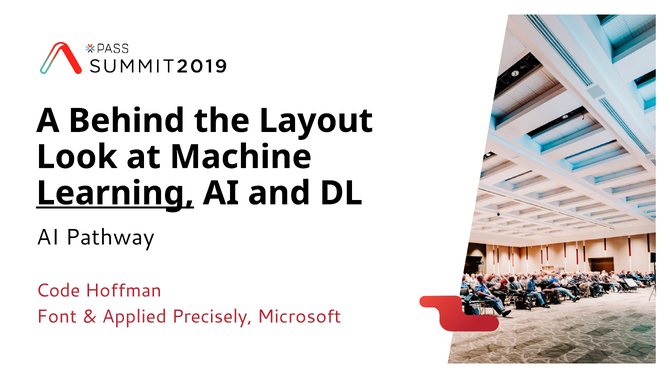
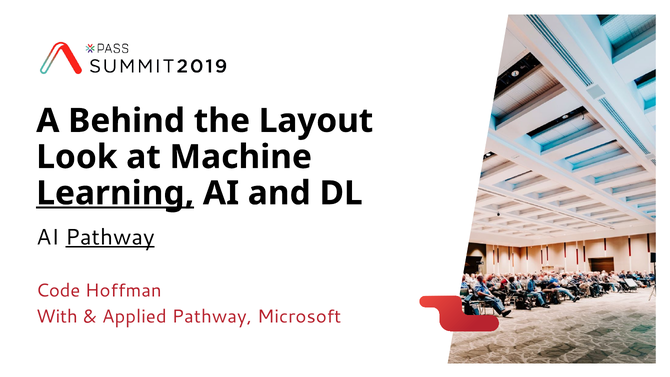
Pathway at (110, 237) underline: none -> present
Font: Font -> With
Applied Precisely: Precisely -> Pathway
